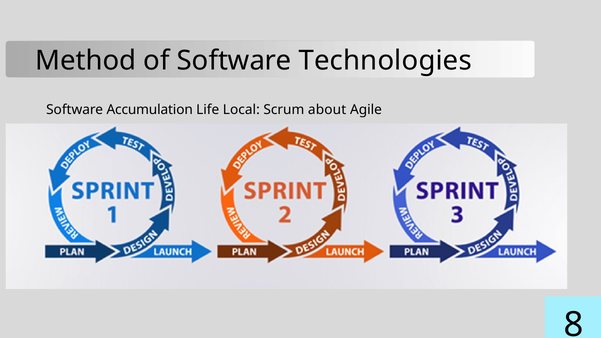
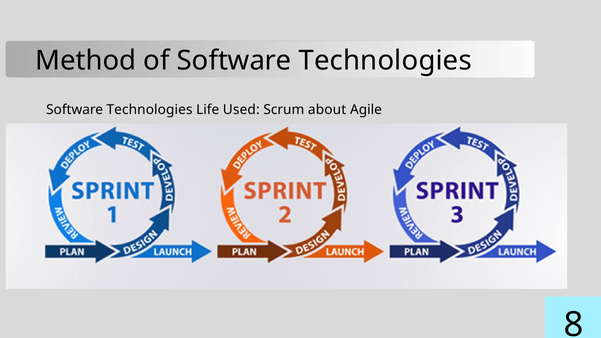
Accumulation at (150, 110): Accumulation -> Technologies
Local: Local -> Used
